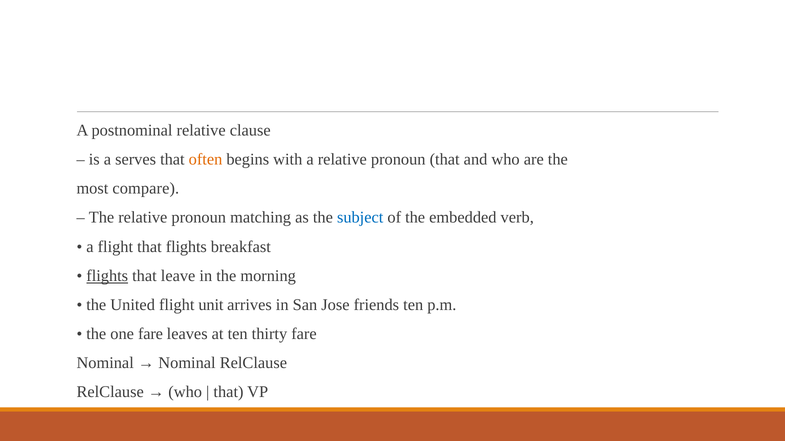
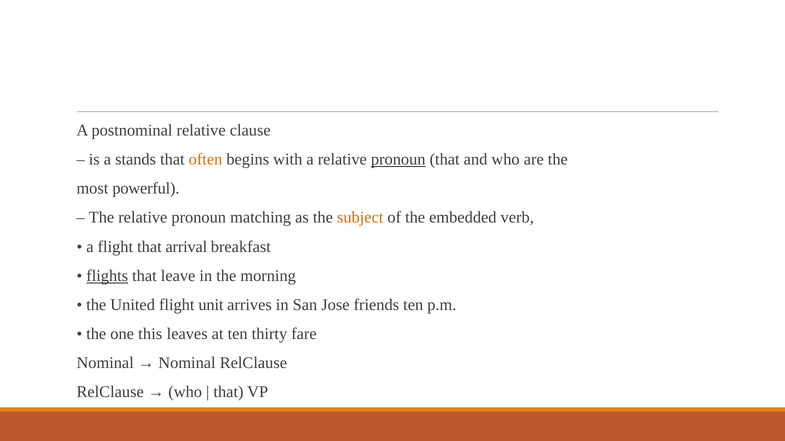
serves: serves -> stands
pronoun at (398, 160) underline: none -> present
compare: compare -> powerful
subject colour: blue -> orange
that flights: flights -> arrival
one fare: fare -> this
